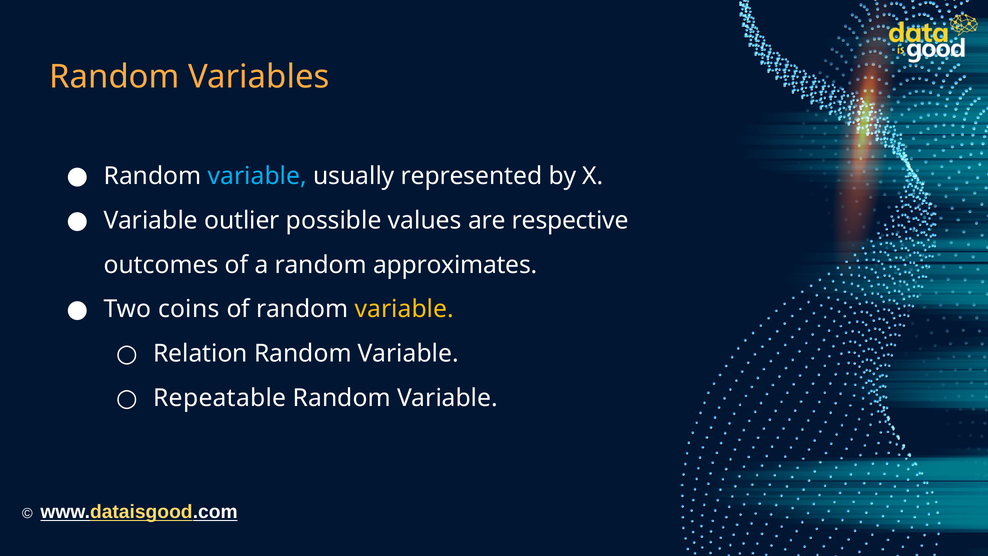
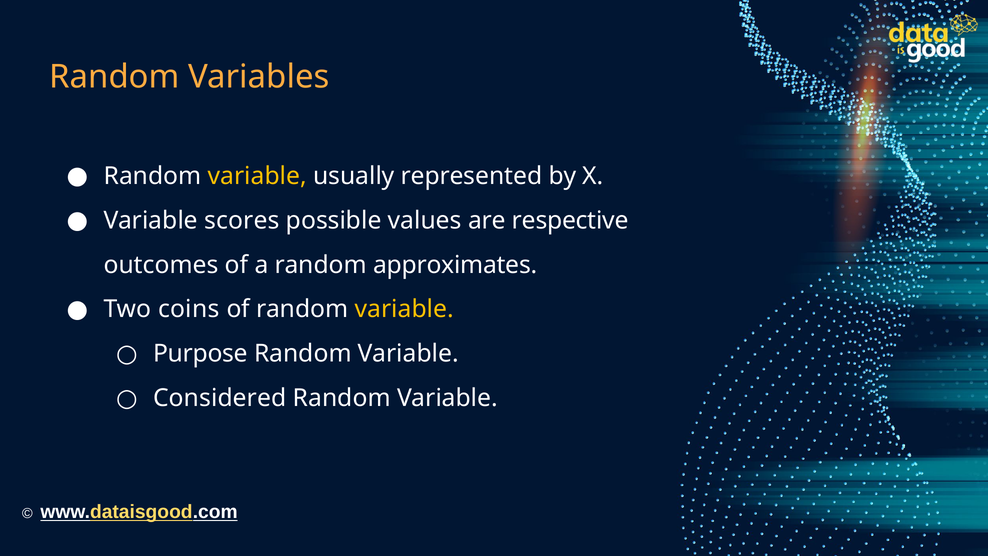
variable at (257, 176) colour: light blue -> yellow
outlier: outlier -> scores
Relation: Relation -> Purpose
Repeatable: Repeatable -> Considered
